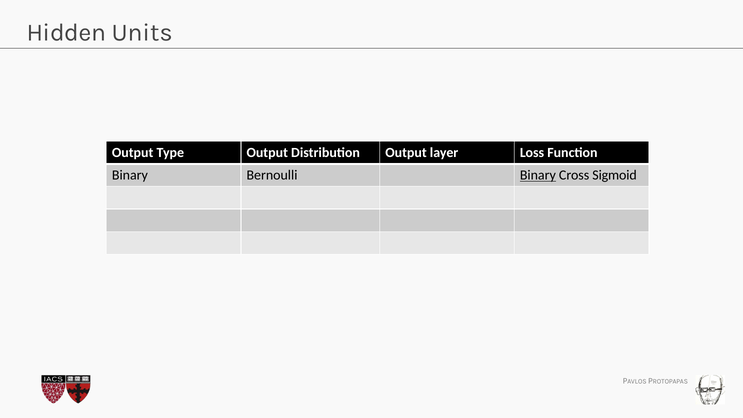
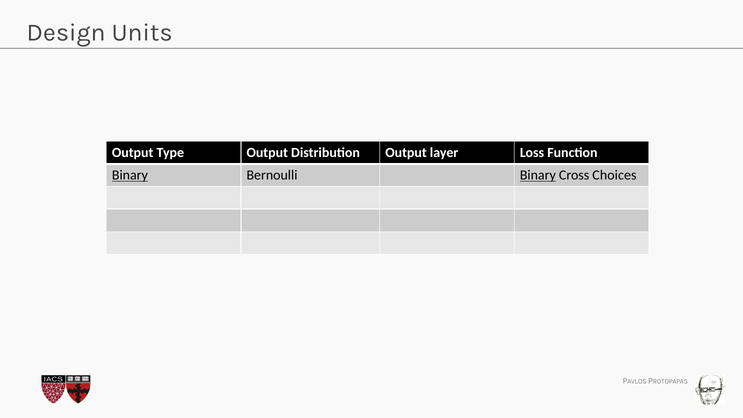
Hidden: Hidden -> Design
Binary at (130, 175) underline: none -> present
Sigmoid: Sigmoid -> Choices
